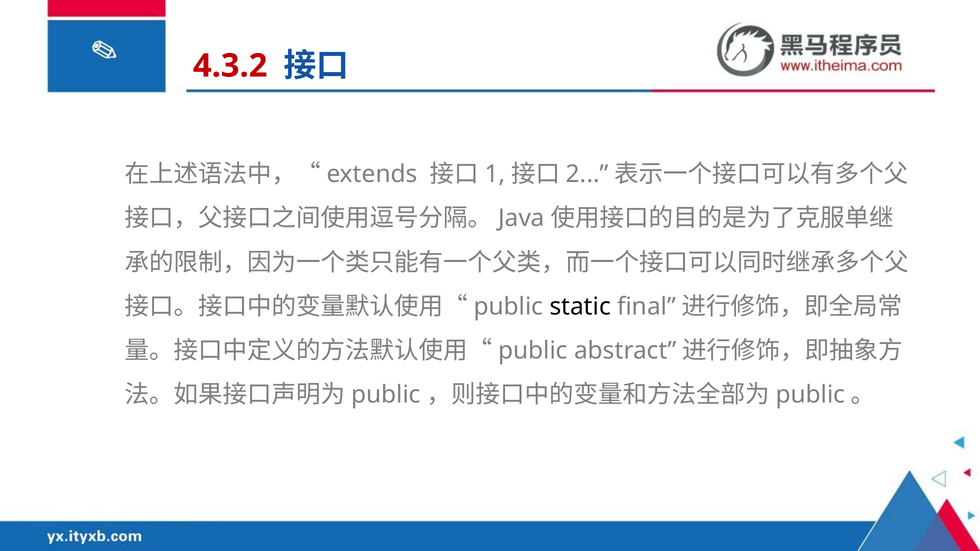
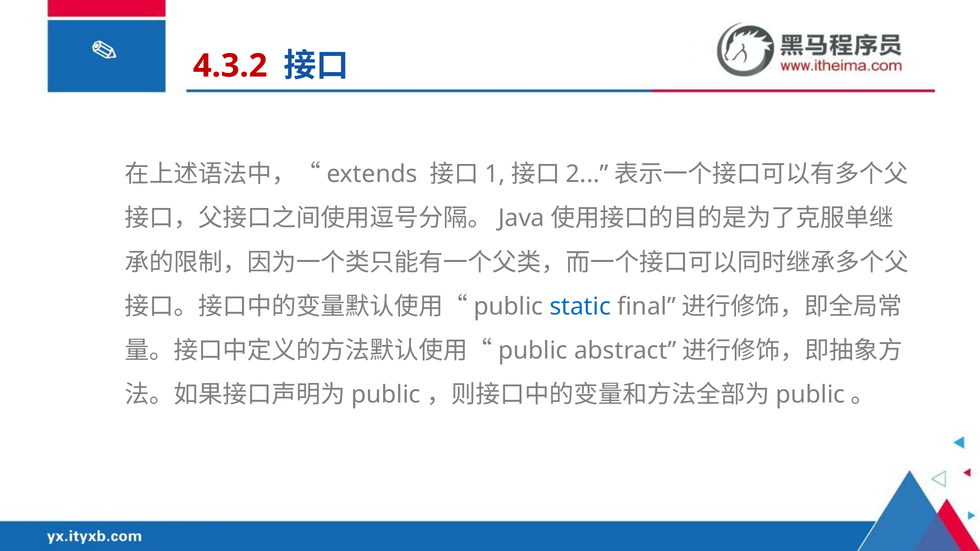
static colour: black -> blue
